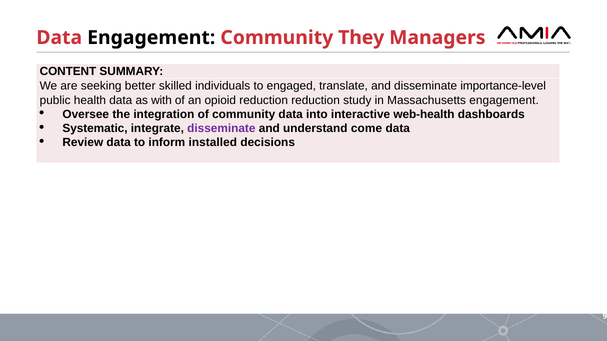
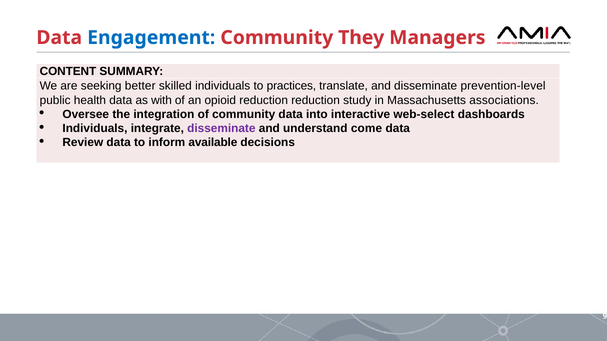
Engagement at (151, 38) colour: black -> blue
engaged: engaged -> practices
importance-level: importance-level -> prevention-level
Massachusetts engagement: engagement -> associations
web-health: web-health -> web-select
Systematic at (95, 129): Systematic -> Individuals
installed: installed -> available
